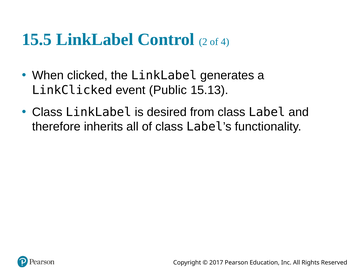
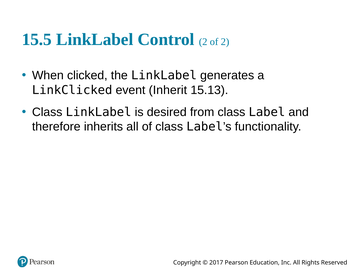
of 4: 4 -> 2
Public: Public -> Inherit
